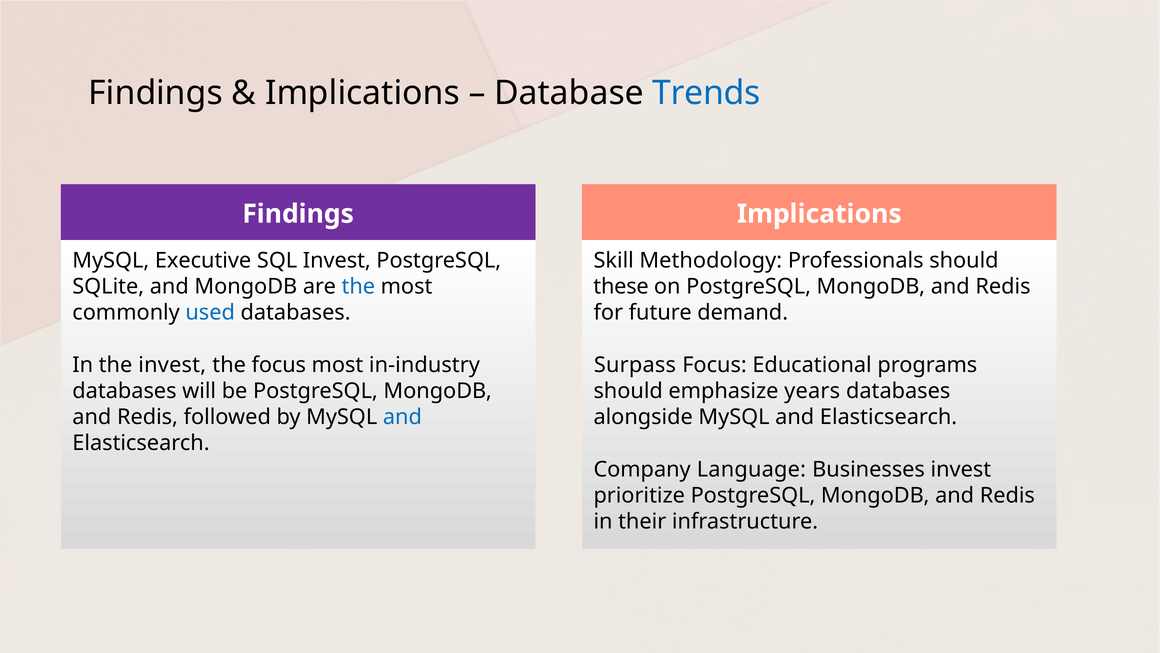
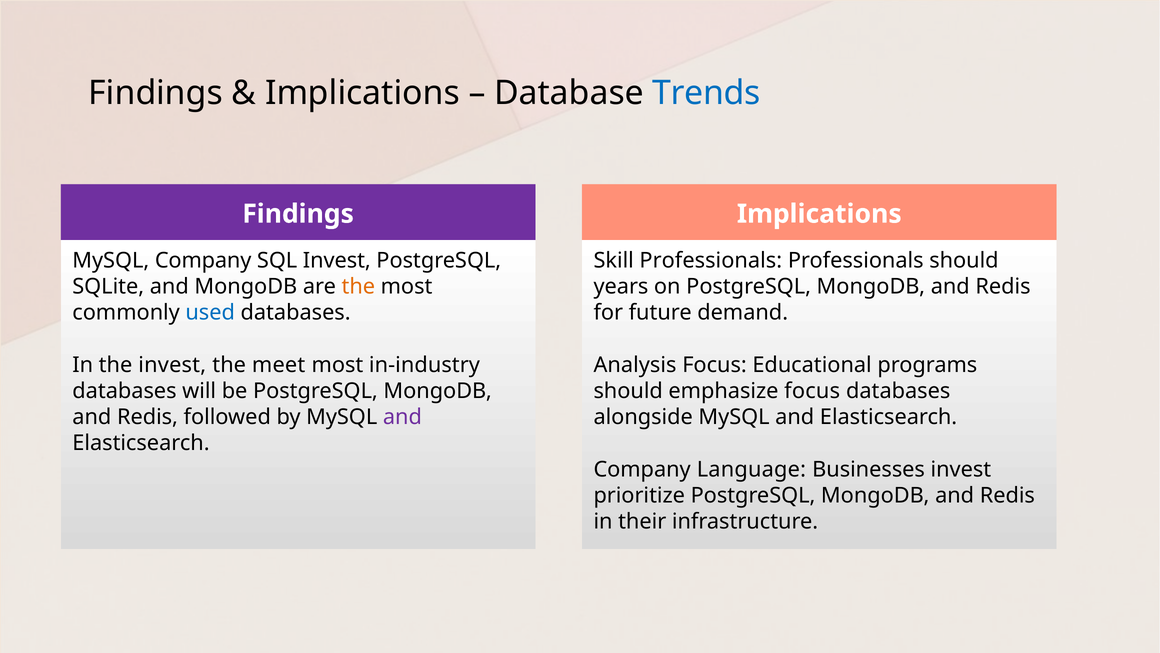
MySQL Executive: Executive -> Company
Skill Methodology: Methodology -> Professionals
the at (358, 286) colour: blue -> orange
these: these -> years
the focus: focus -> meet
Surpass: Surpass -> Analysis
emphasize years: years -> focus
and at (402, 417) colour: blue -> purple
